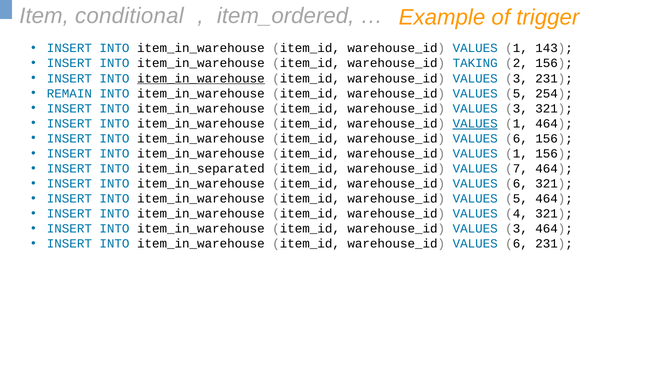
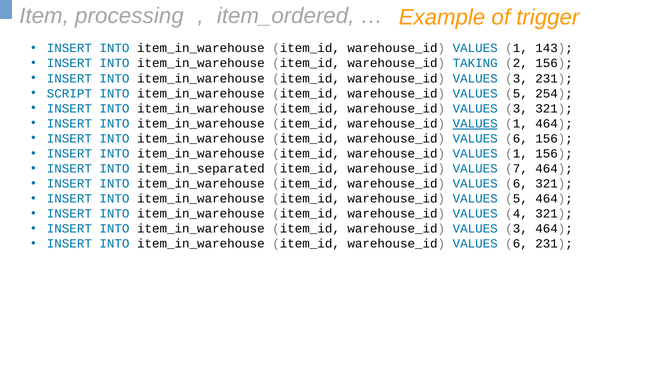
conditional: conditional -> processing
item_in_warehouse at (201, 78) underline: present -> none
REMAIN: REMAIN -> SCRIPT
